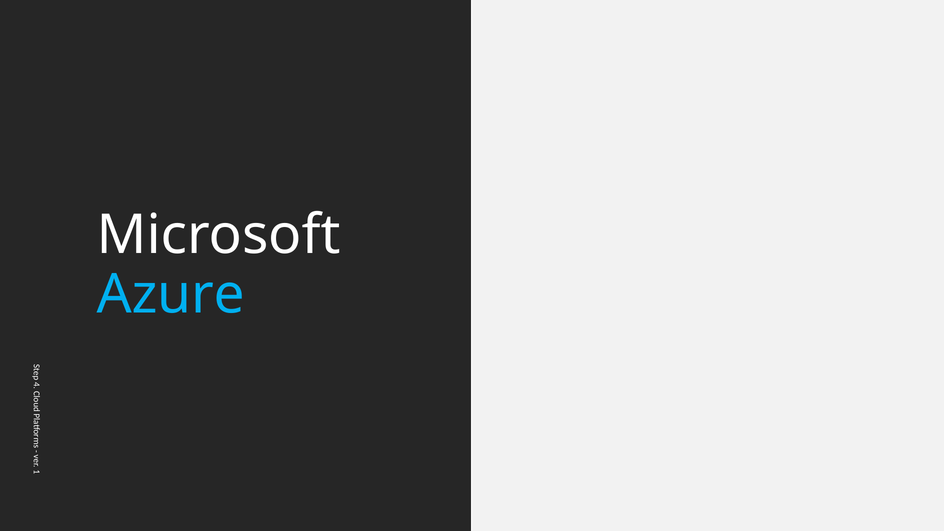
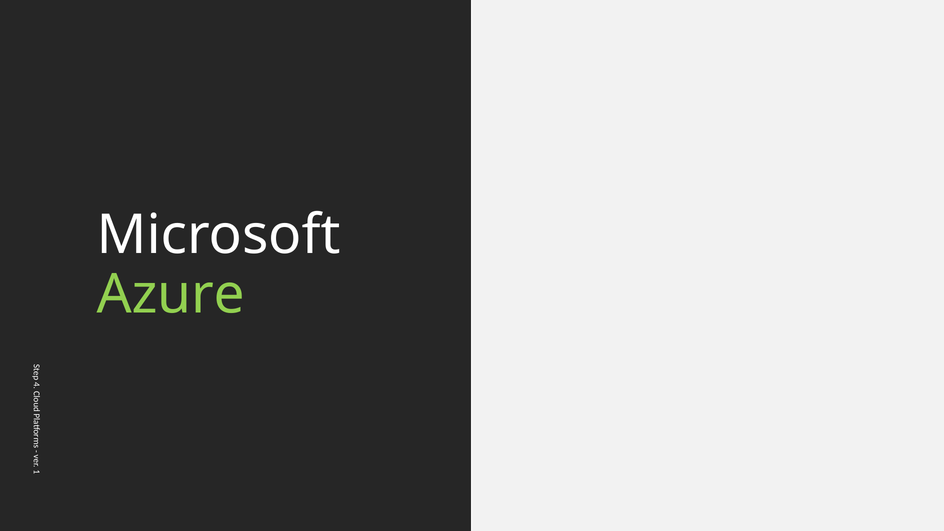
Azure colour: light blue -> light green
